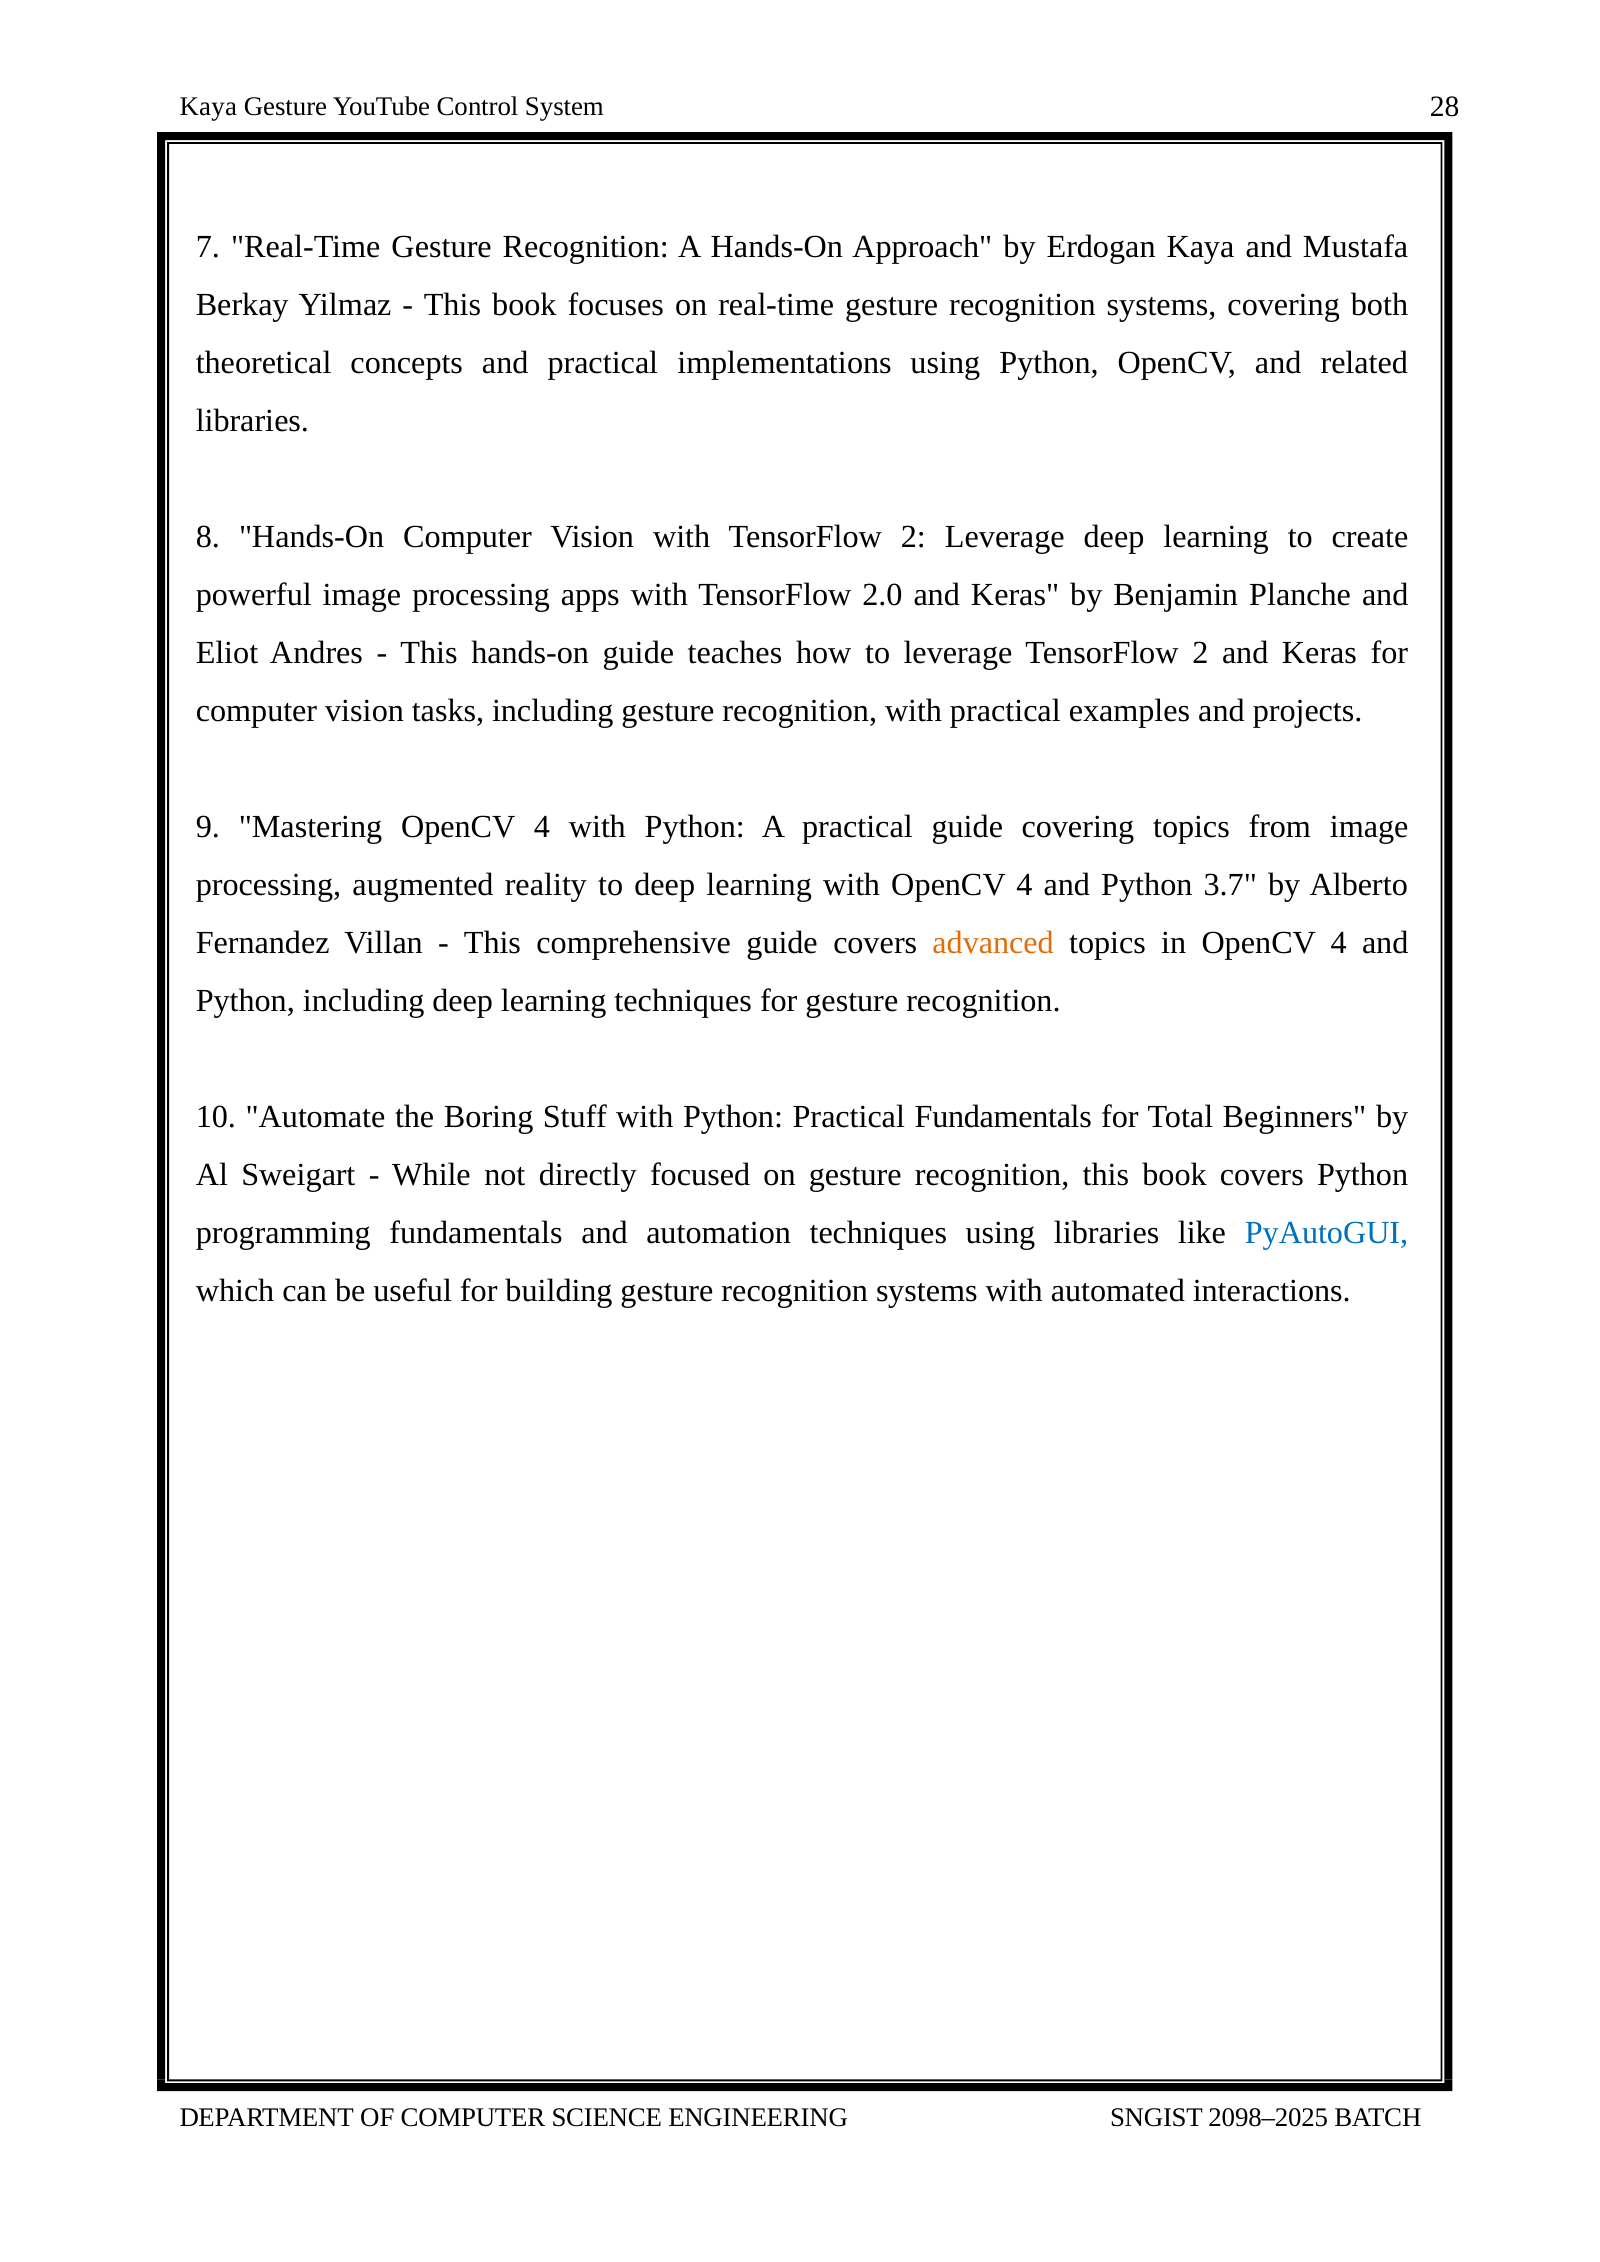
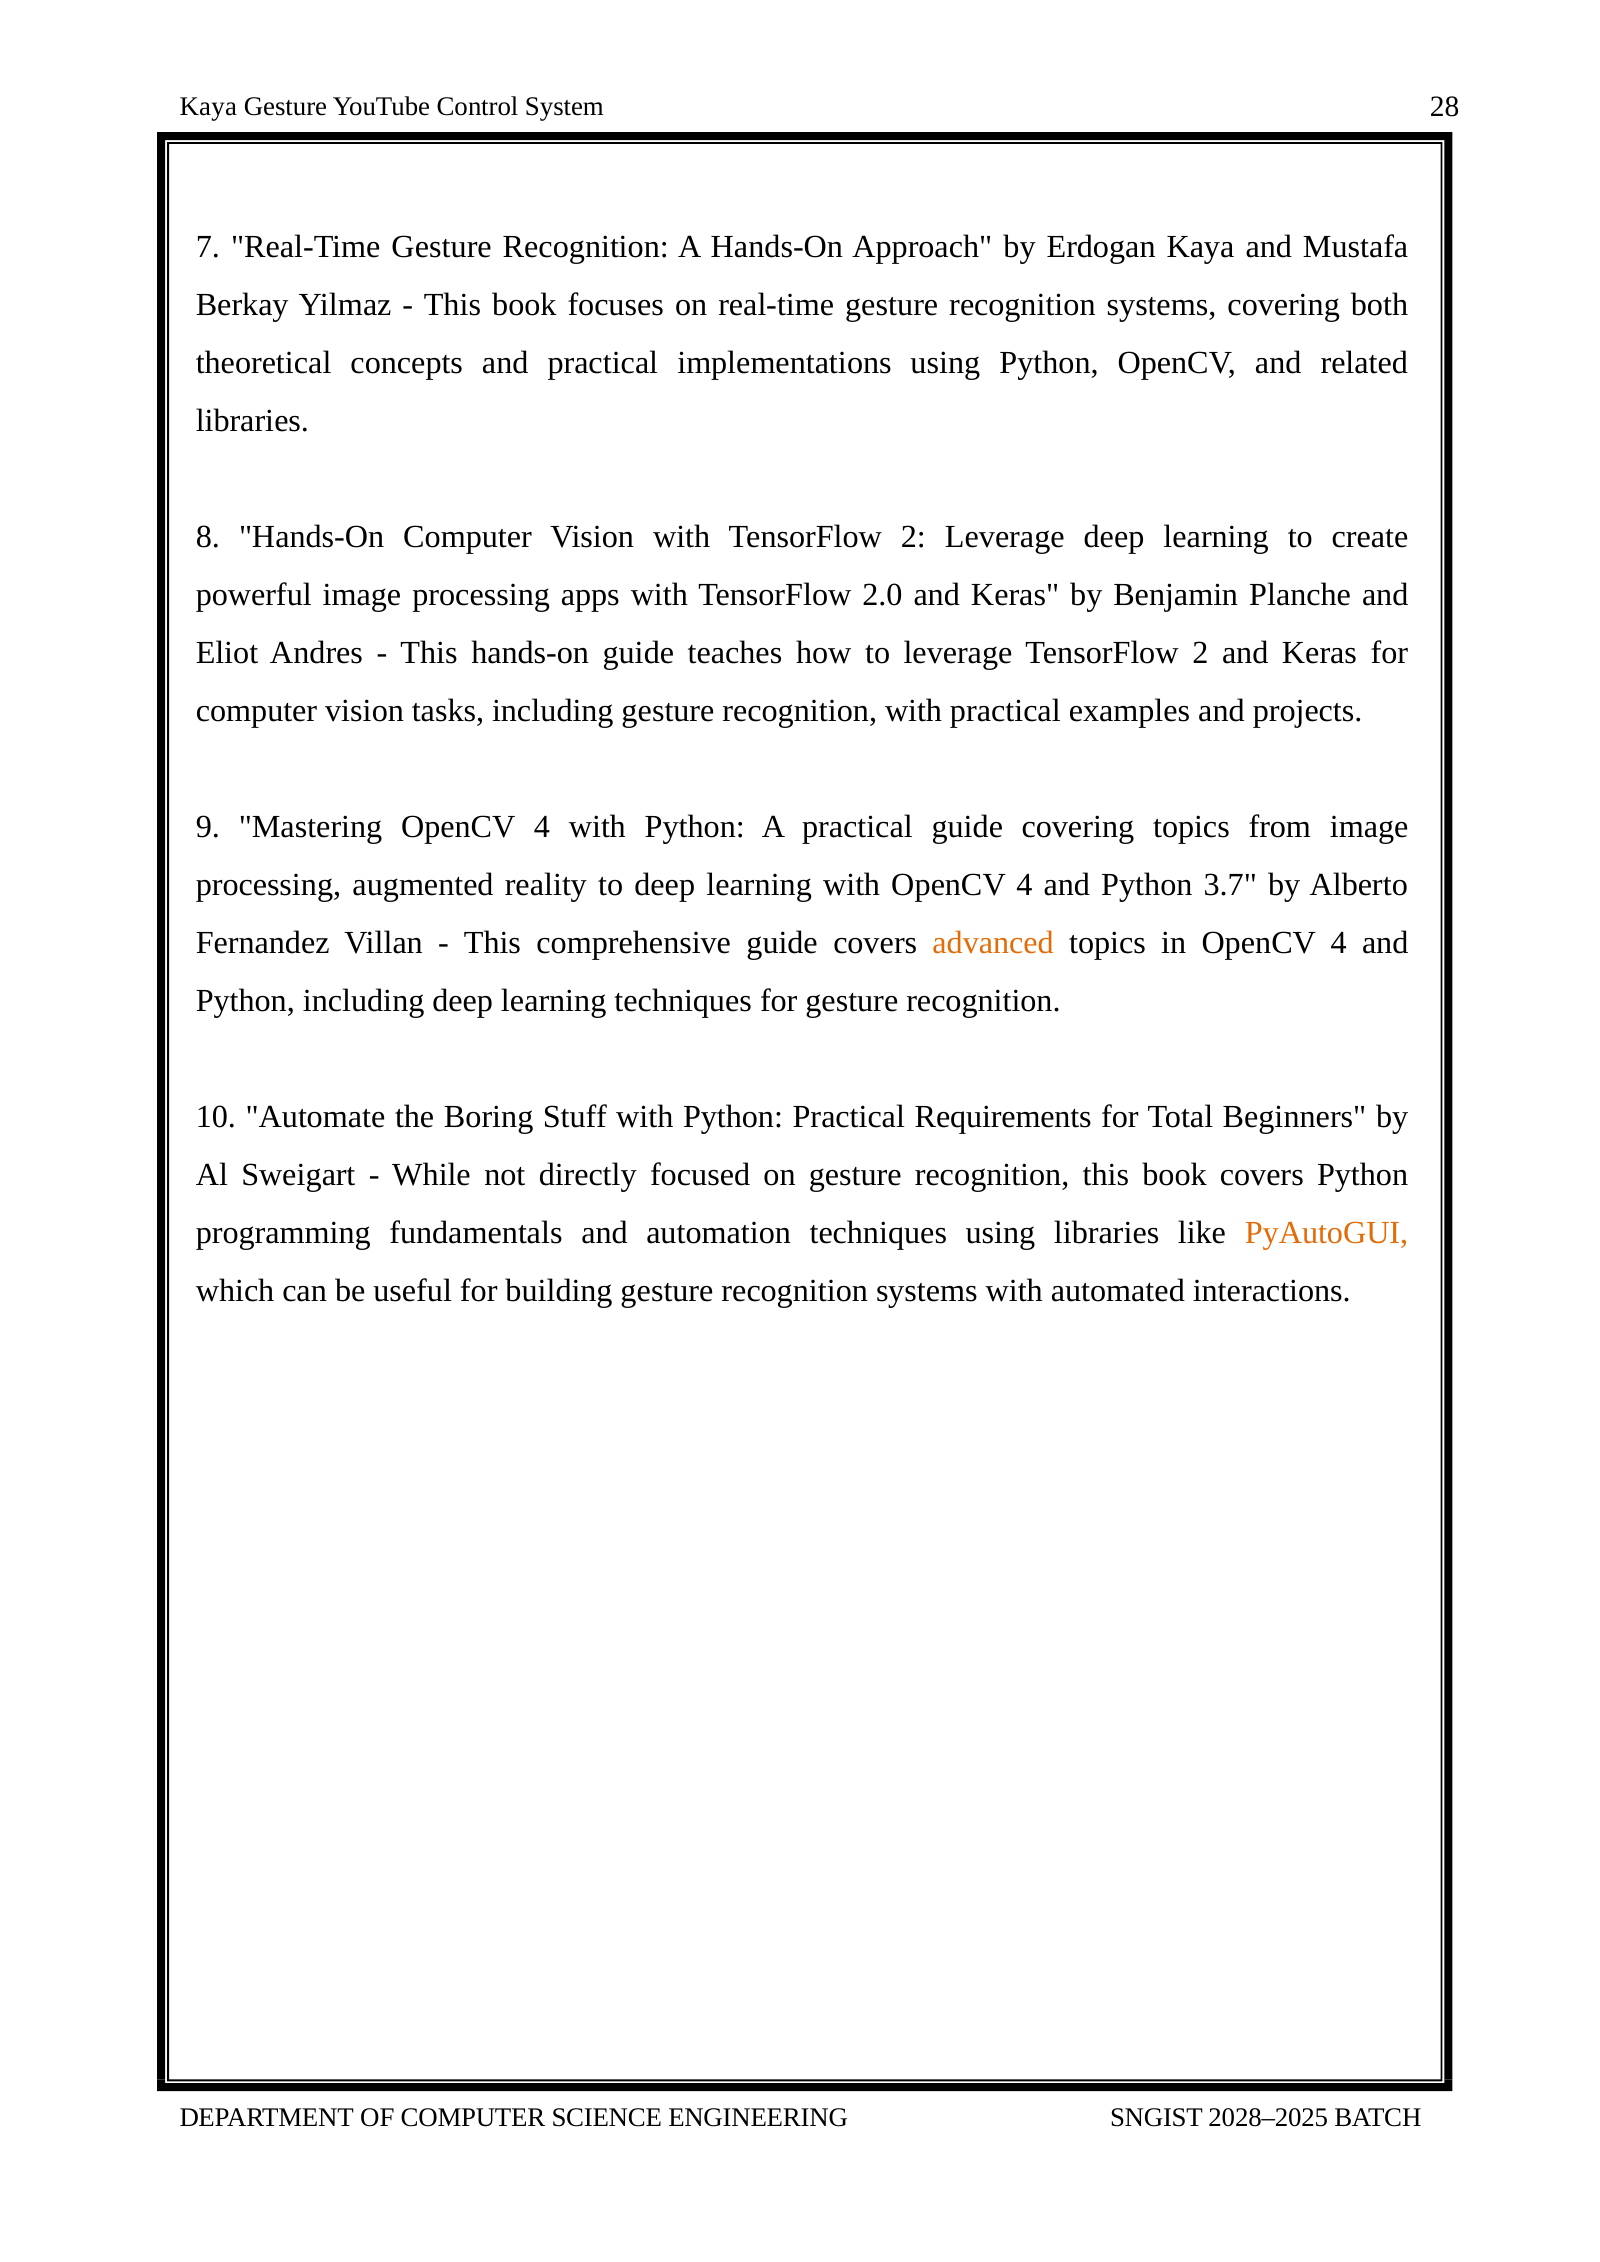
Practical Fundamentals: Fundamentals -> Requirements
PyAutoGUI colour: blue -> orange
2098–2025: 2098–2025 -> 2028–2025
